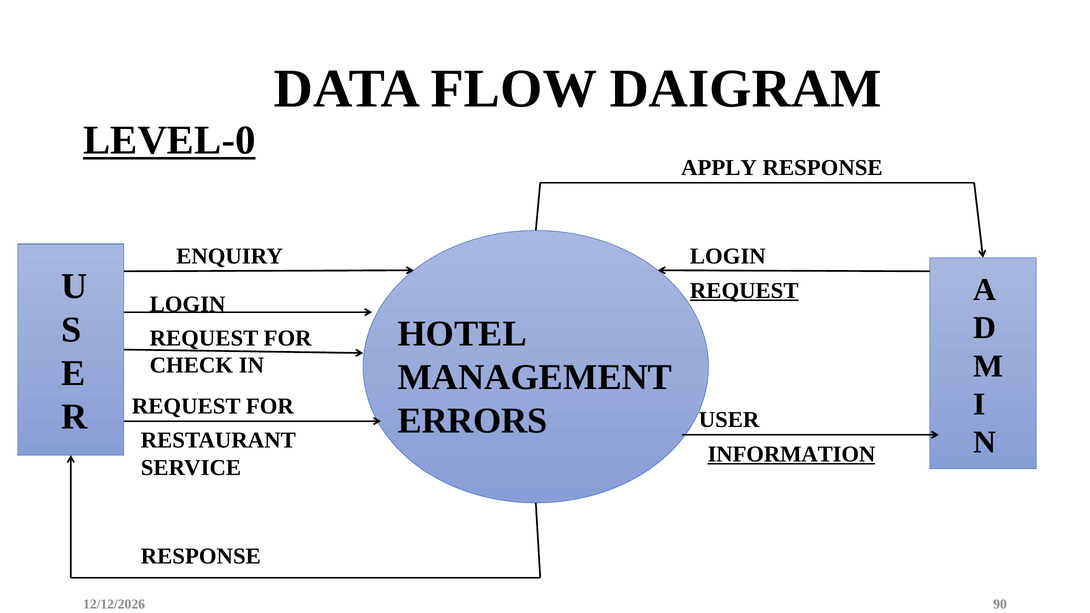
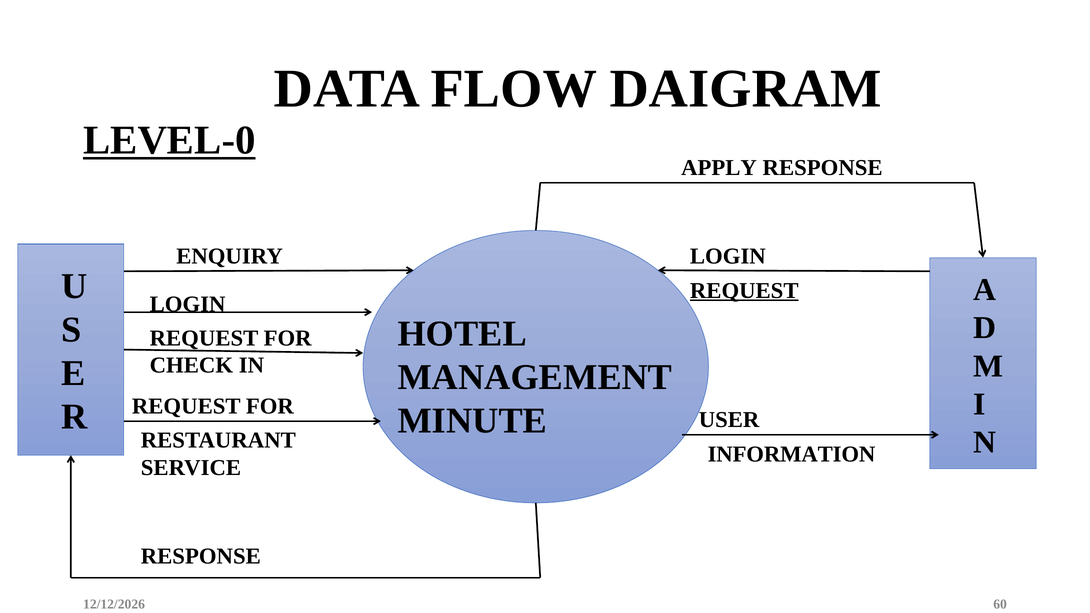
ERRORS: ERRORS -> MINUTE
INFORMATION underline: present -> none
90: 90 -> 60
